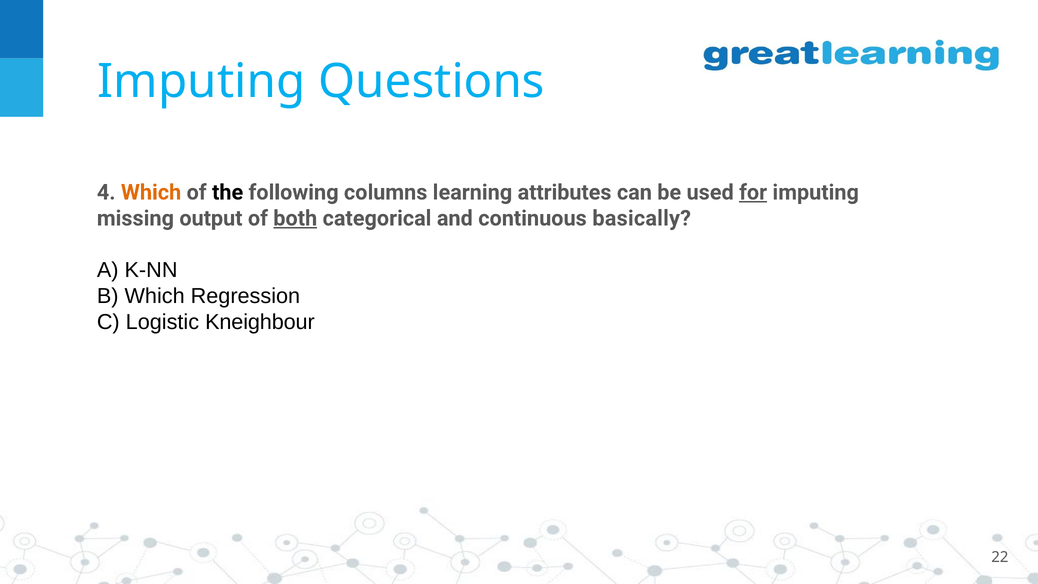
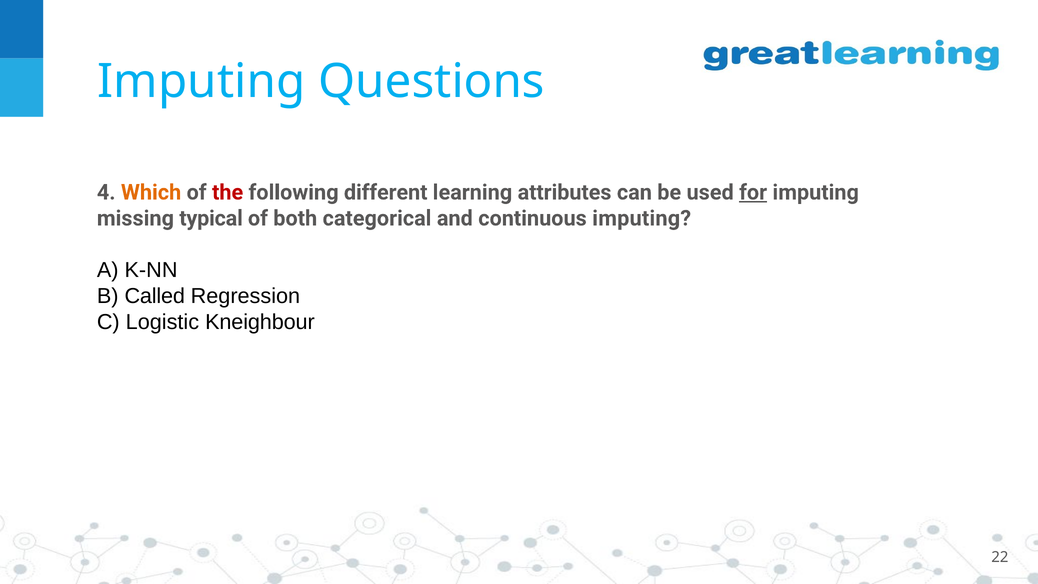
the colour: black -> red
columns: columns -> different
output: output -> typical
both underline: present -> none
continuous basically: basically -> imputing
B Which: Which -> Called
